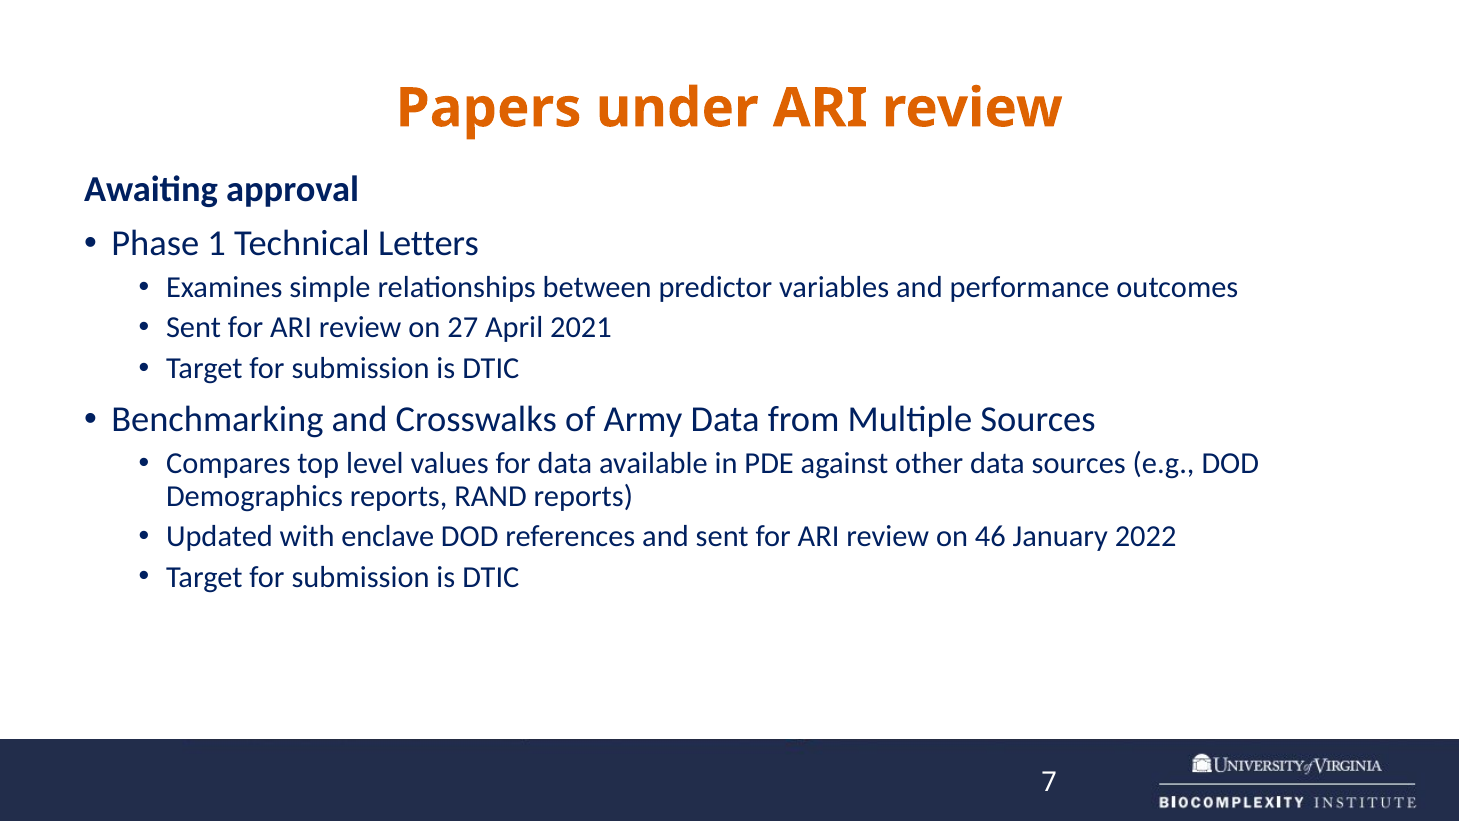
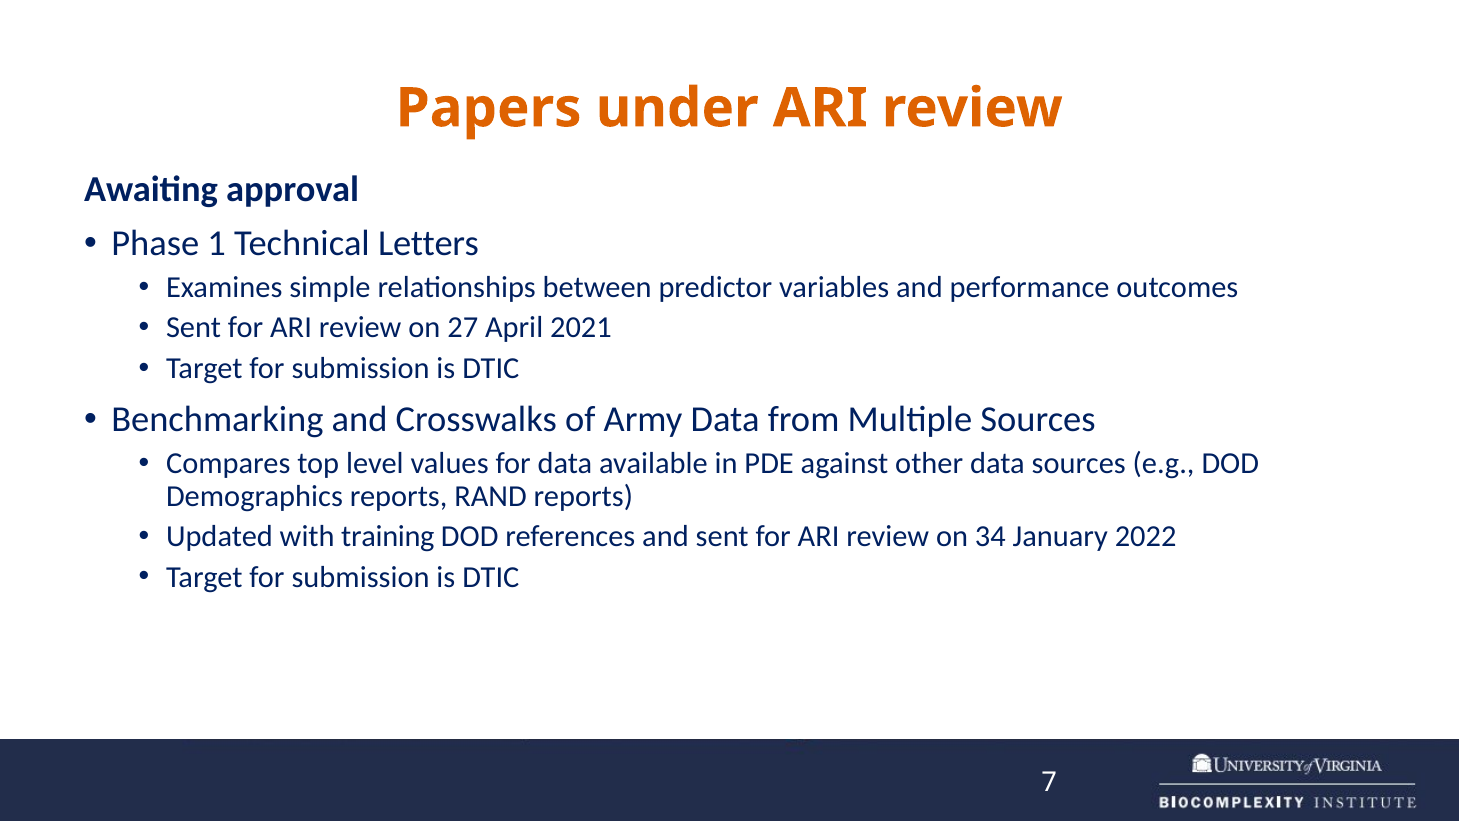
enclave: enclave -> training
46: 46 -> 34
